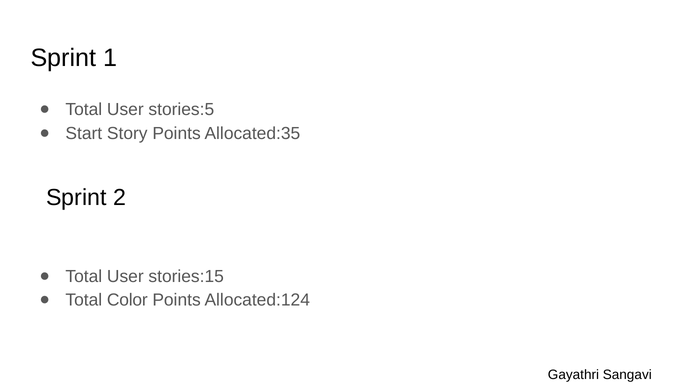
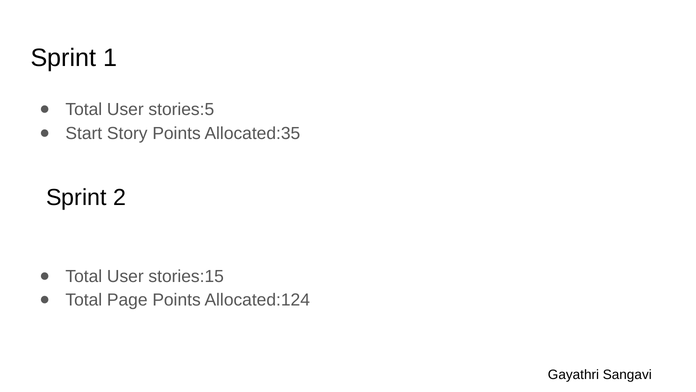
Color: Color -> Page
